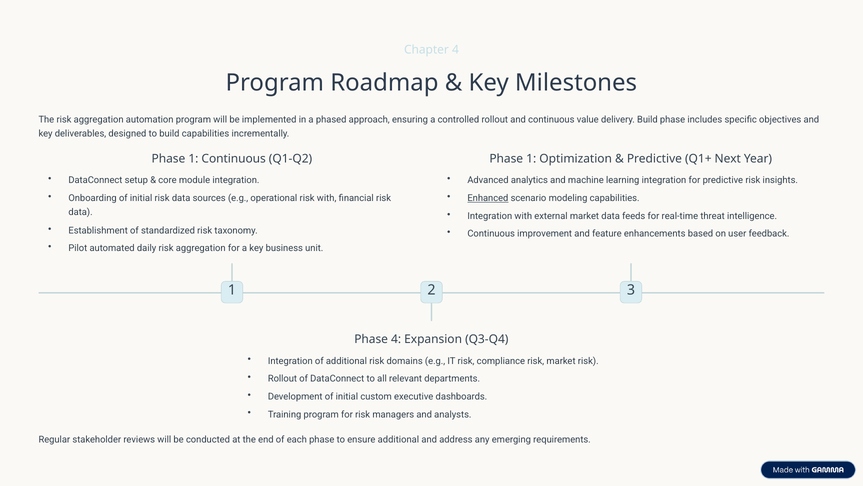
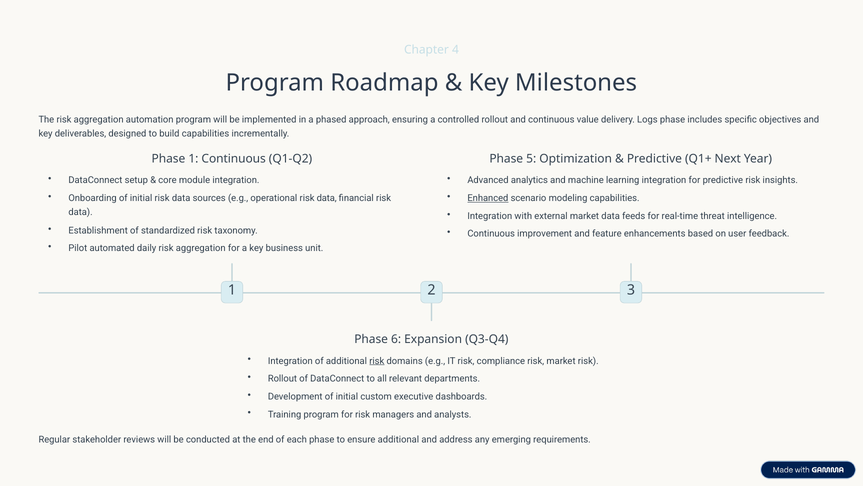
delivery Build: Build -> Logs
1 at (531, 159): 1 -> 5
operational risk with: with -> data
Phase 4: 4 -> 6
risk at (377, 360) underline: none -> present
